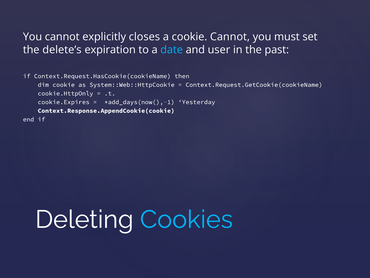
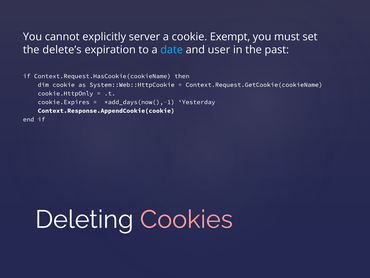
closes: closes -> server
cookie Cannot: Cannot -> Exempt
Cookies colour: light blue -> pink
